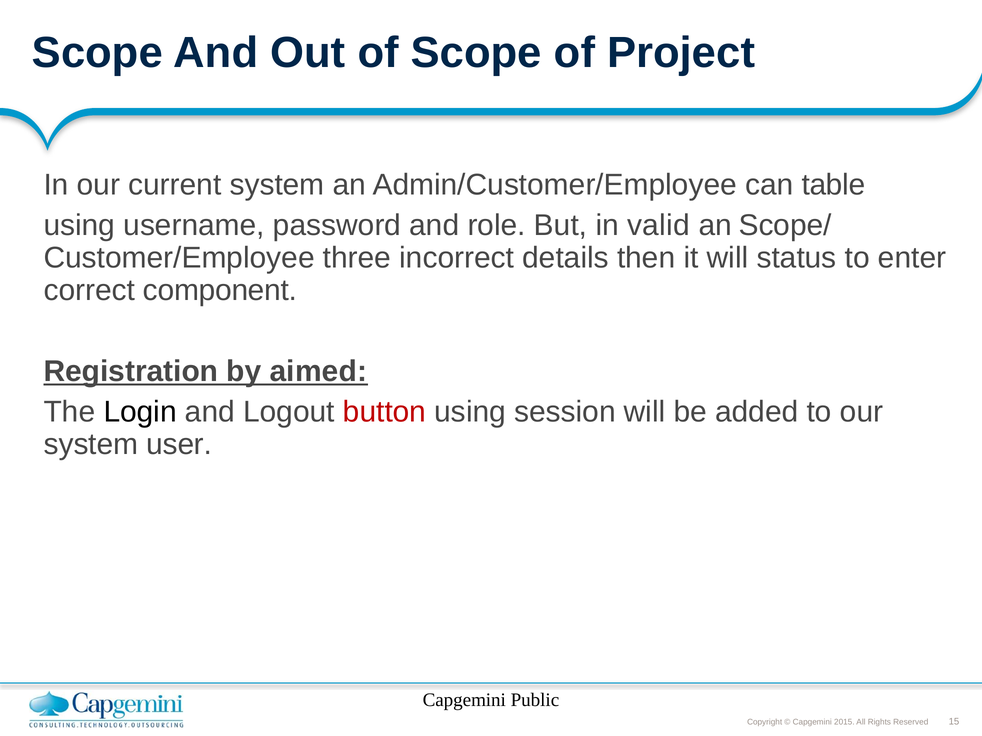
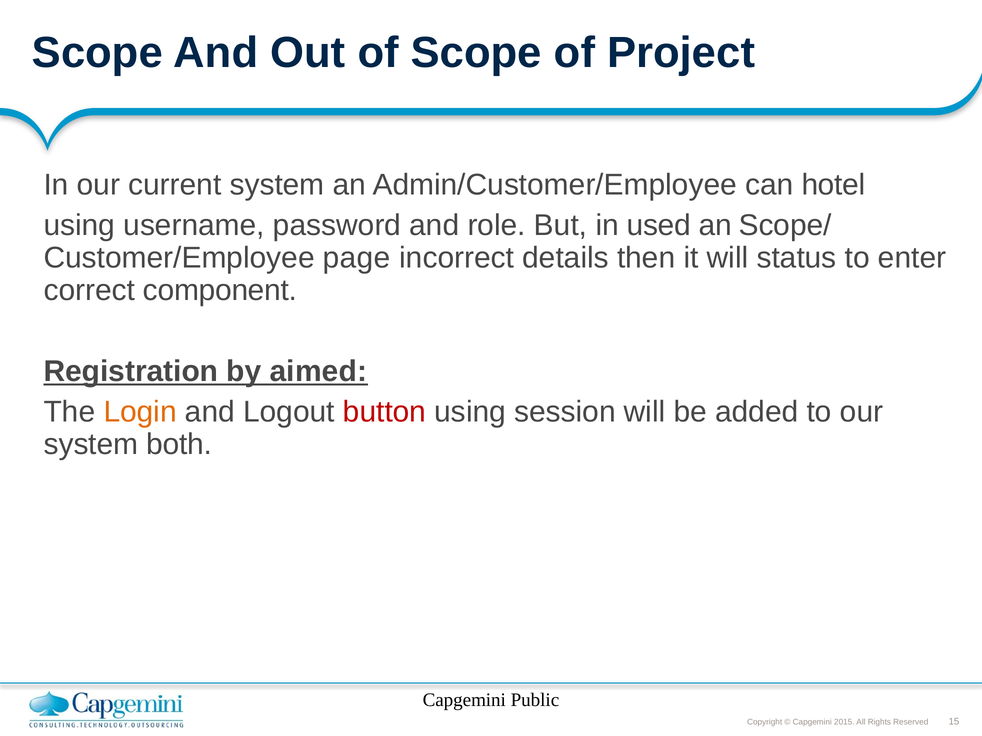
table: table -> hotel
valid: valid -> used
three: three -> page
Login colour: black -> orange
user: user -> both
